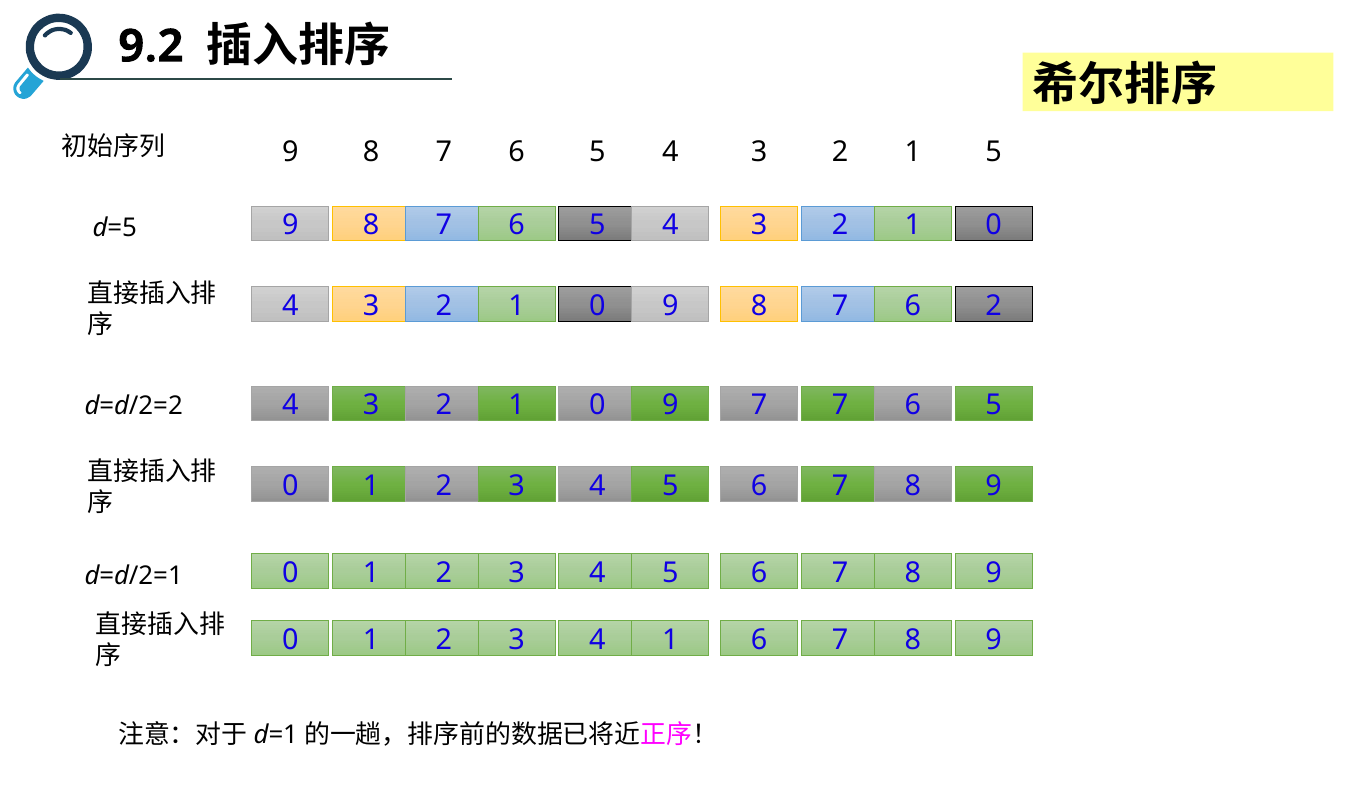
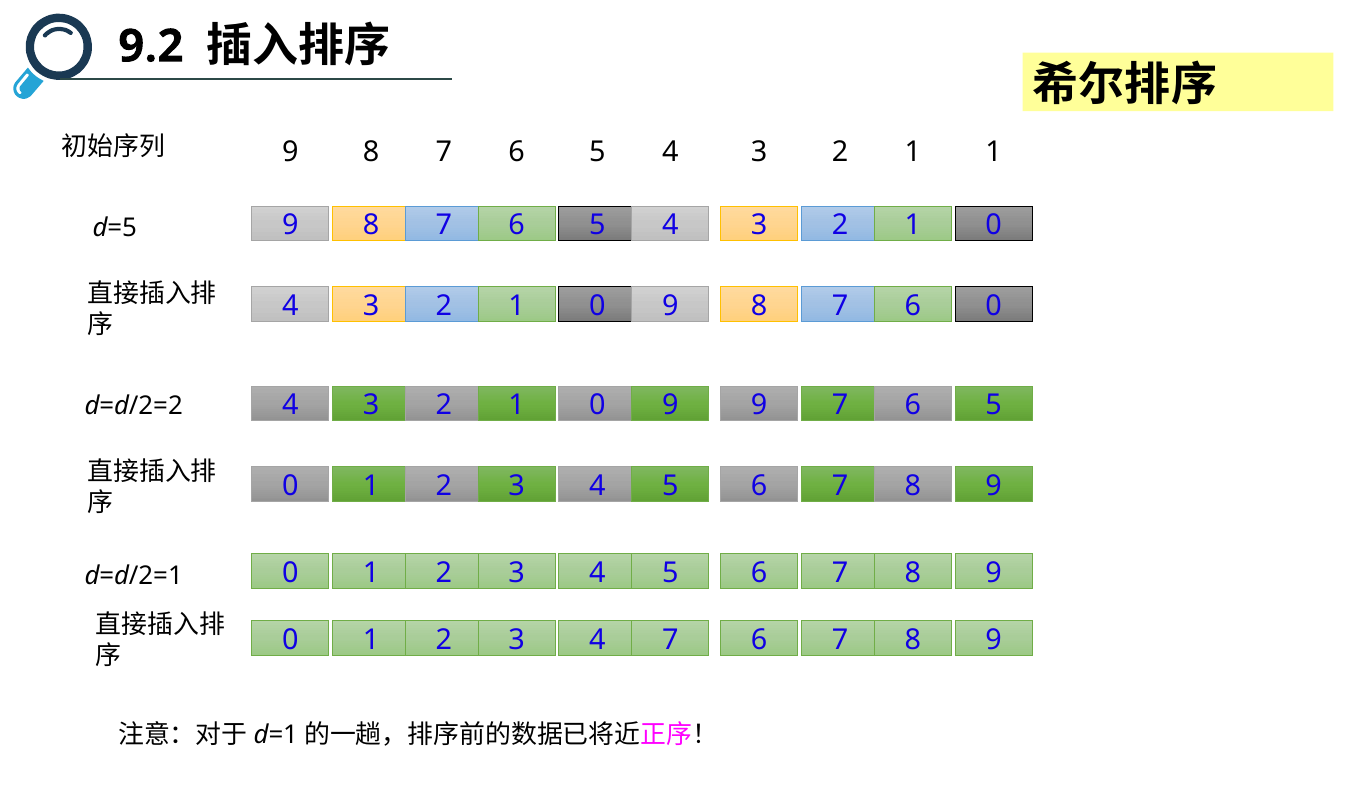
1 5: 5 -> 1
6 2: 2 -> 0
9 7: 7 -> 9
4 1: 1 -> 7
